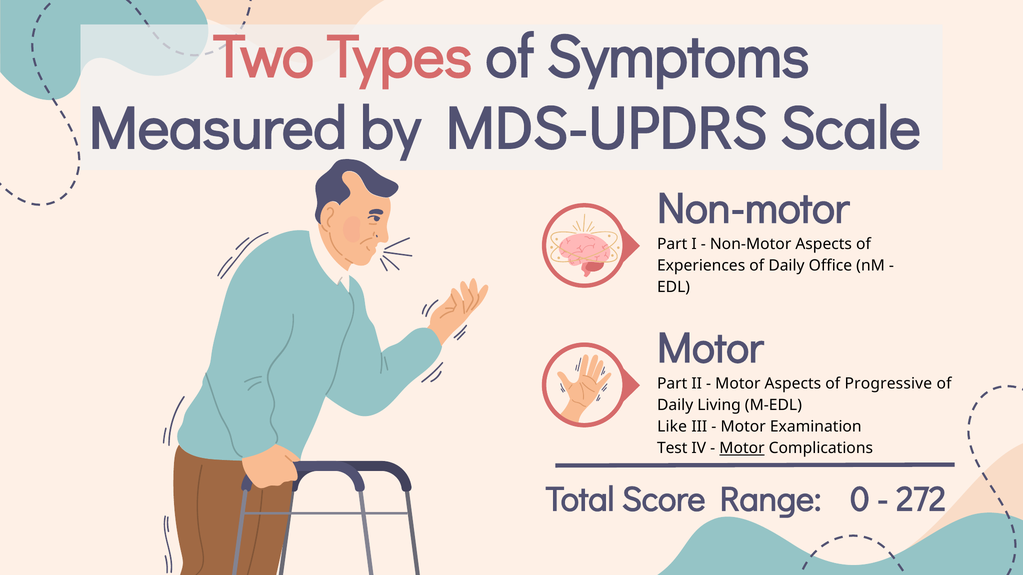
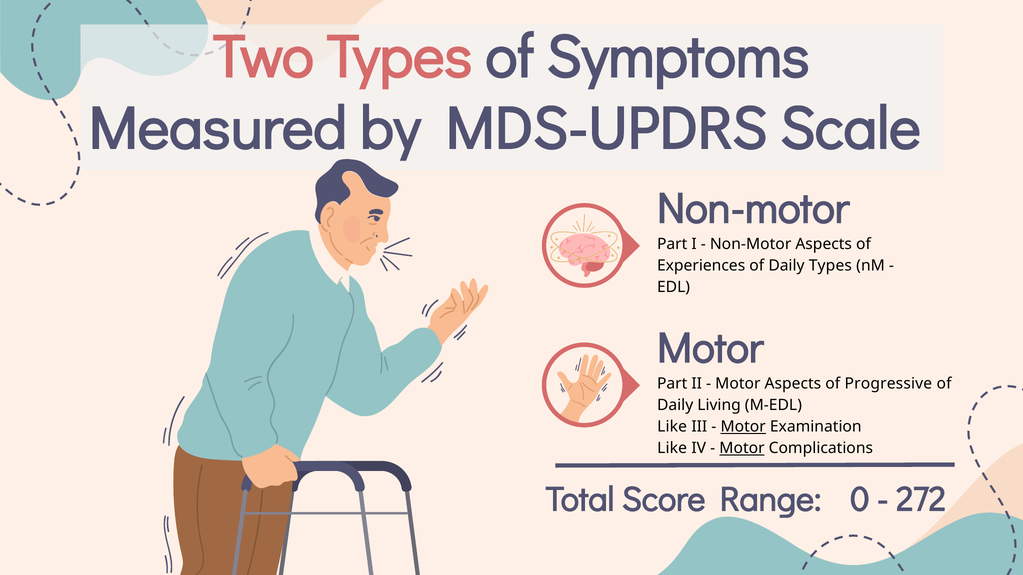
Daily Office: Office -> Types
Motor at (743, 427) underline: none -> present
Test at (672, 449): Test -> Like
